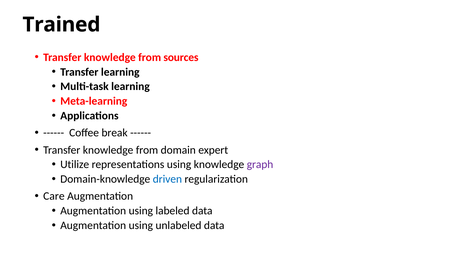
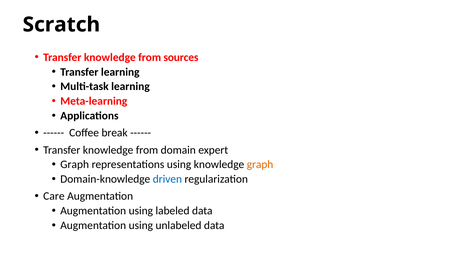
Trained: Trained -> Scratch
Utilize at (75, 165): Utilize -> Graph
graph at (260, 165) colour: purple -> orange
